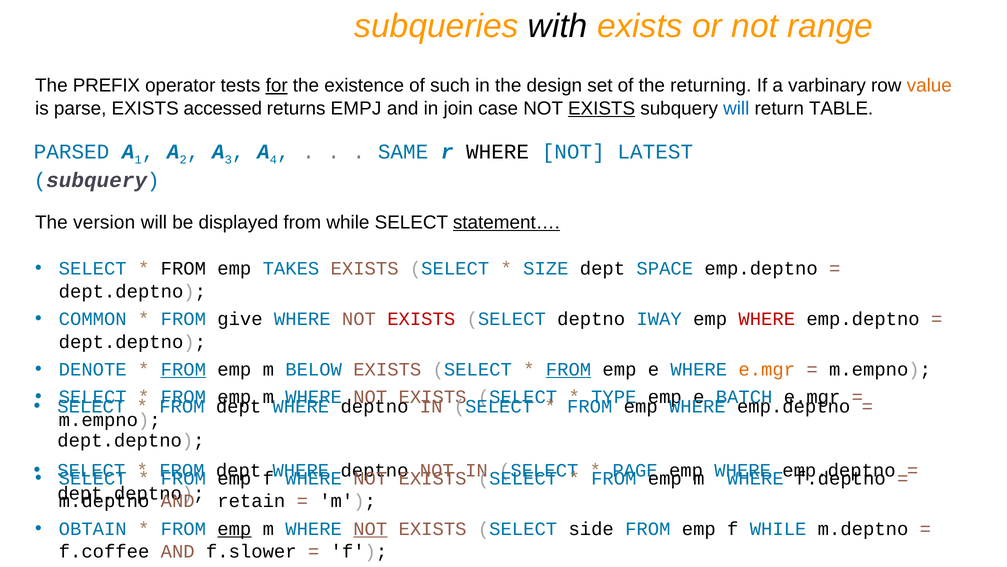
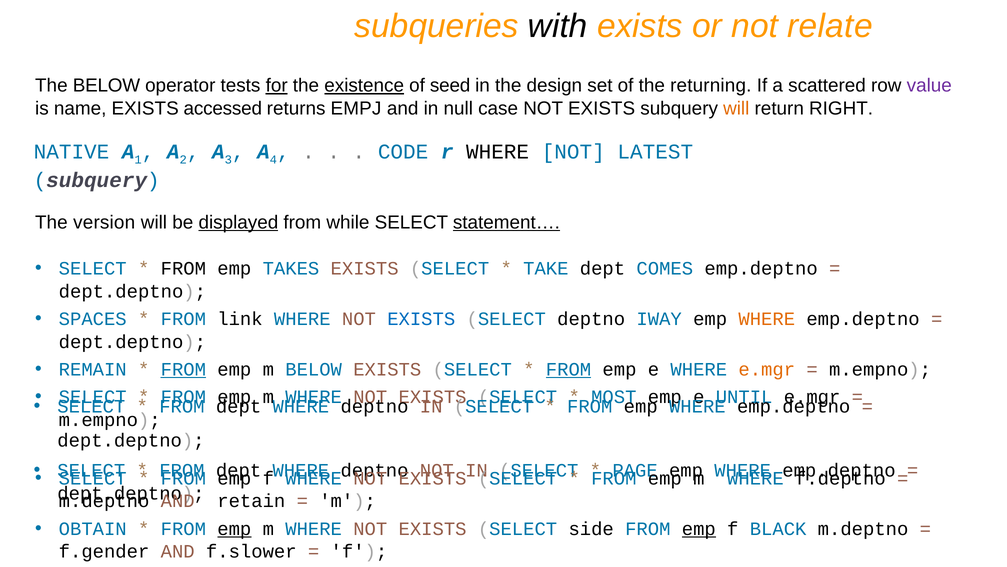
range: range -> relate
The PREFIX: PREFIX -> BELOW
existence underline: none -> present
such: such -> seed
varbinary: varbinary -> scattered
value colour: orange -> purple
parse: parse -> name
join: join -> null
EXISTS at (602, 108) underline: present -> none
will at (736, 108) colour: blue -> orange
TABLE: TABLE -> RIGHT
PARSED: PARSED -> NATIVE
SAME: SAME -> CODE
displayed underline: none -> present
SIZE: SIZE -> TAKE
SPACE: SPACE -> COMES
COMMON: COMMON -> SPACES
give: give -> link
EXISTS at (421, 319) colour: red -> blue
WHERE at (767, 319) colour: red -> orange
DENOTE: DENOTE -> REMAIN
TYPE: TYPE -> MOST
BATCH: BATCH -> UNTIL
NOT at (370, 528) underline: present -> none
emp at (699, 528) underline: none -> present
f WHILE: WHILE -> BLACK
f.coffee: f.coffee -> f.gender
